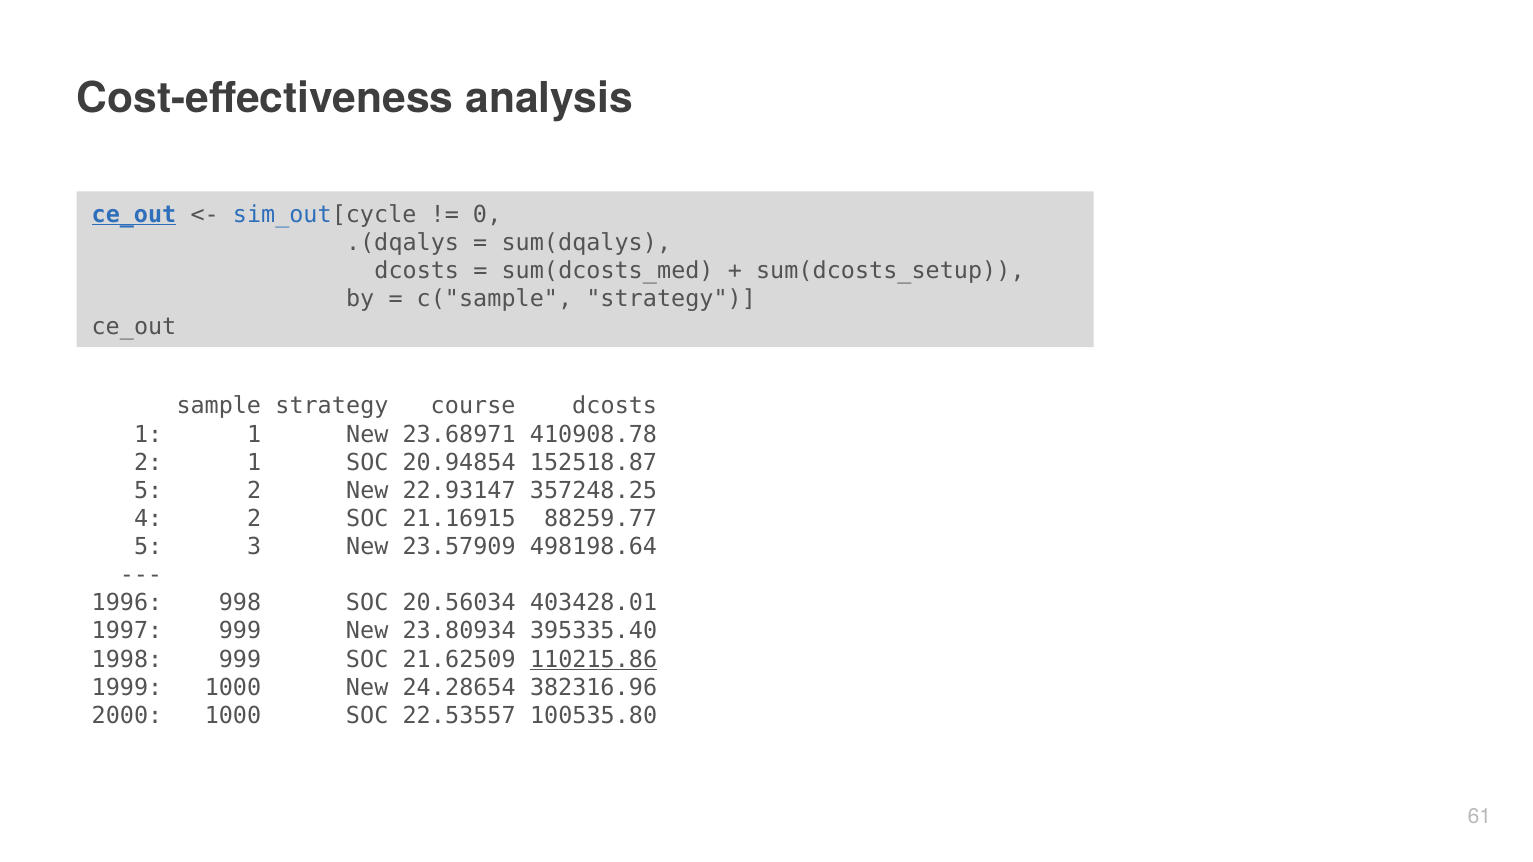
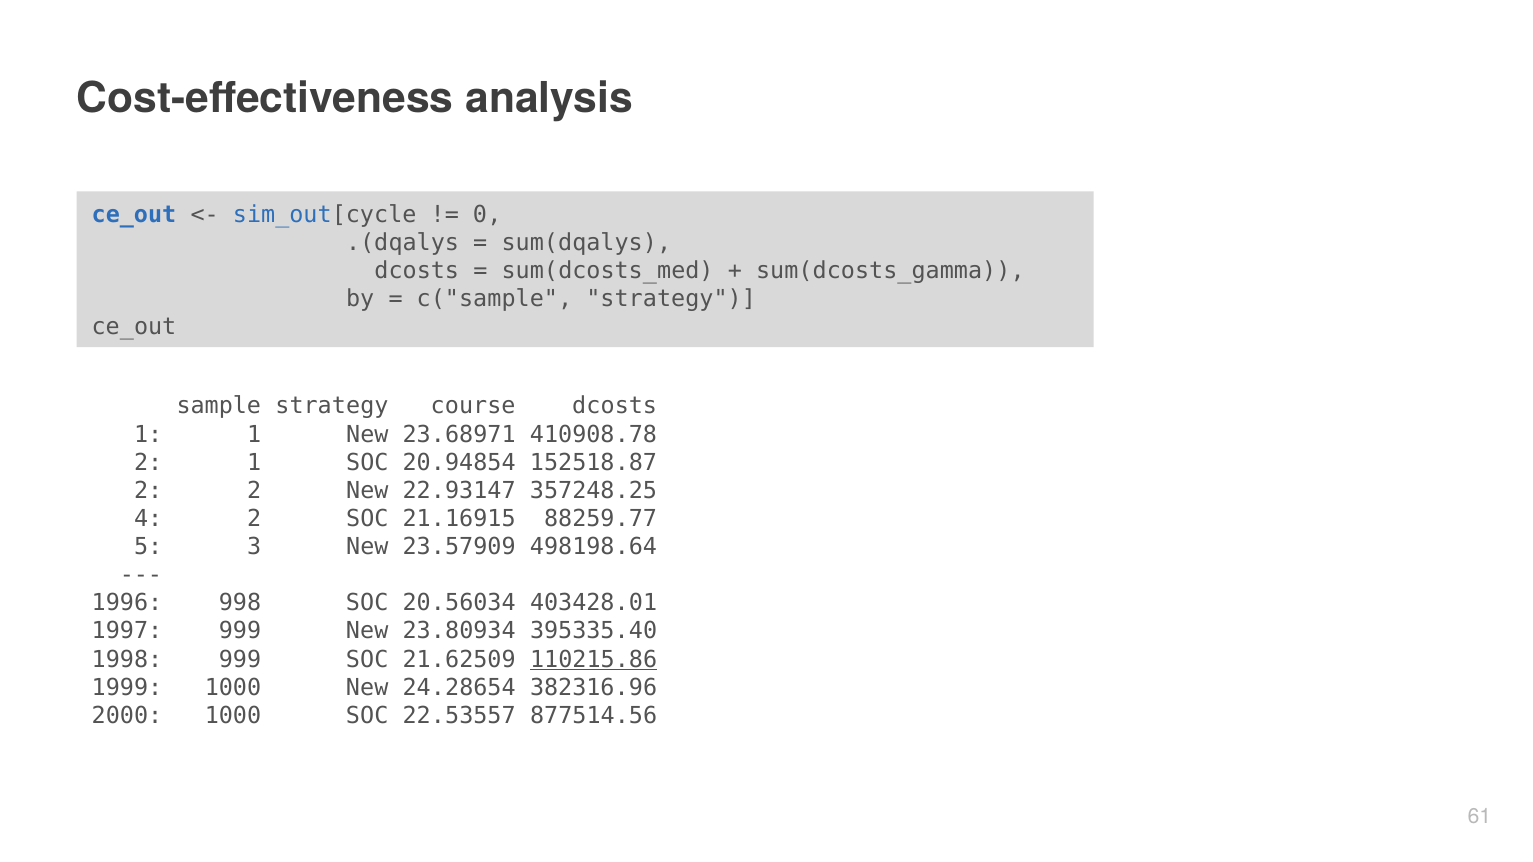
ce_out at (134, 215) underline: present -> none
sum(dcosts_setup: sum(dcosts_setup -> sum(dcosts_gamma
5 at (148, 491): 5 -> 2
100535.80: 100535.80 -> 877514.56
